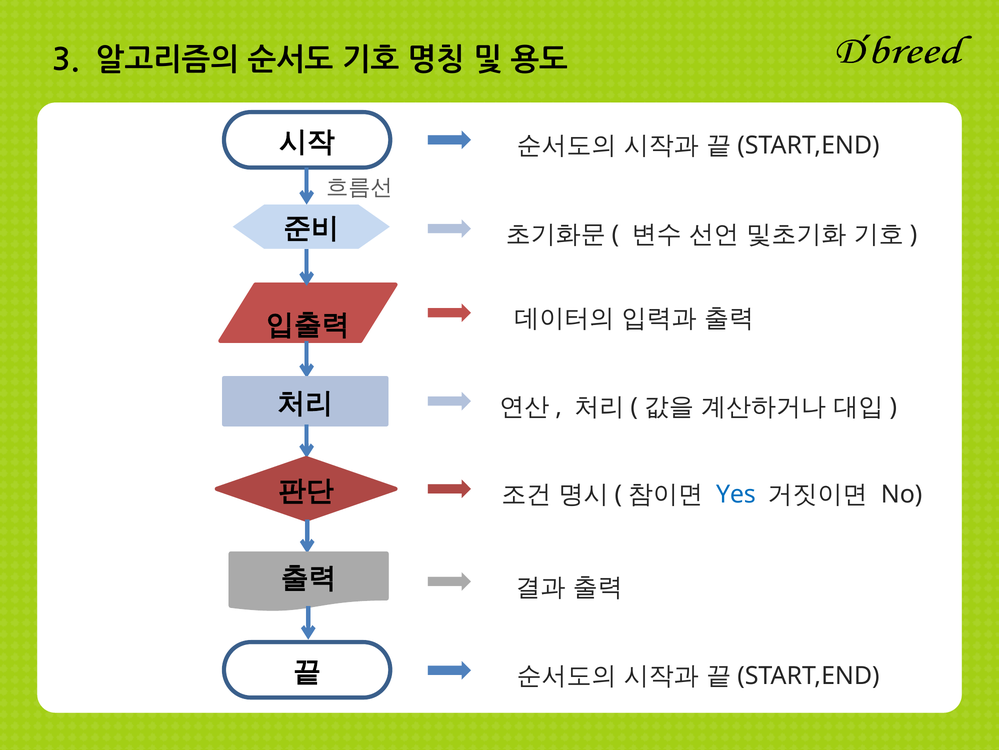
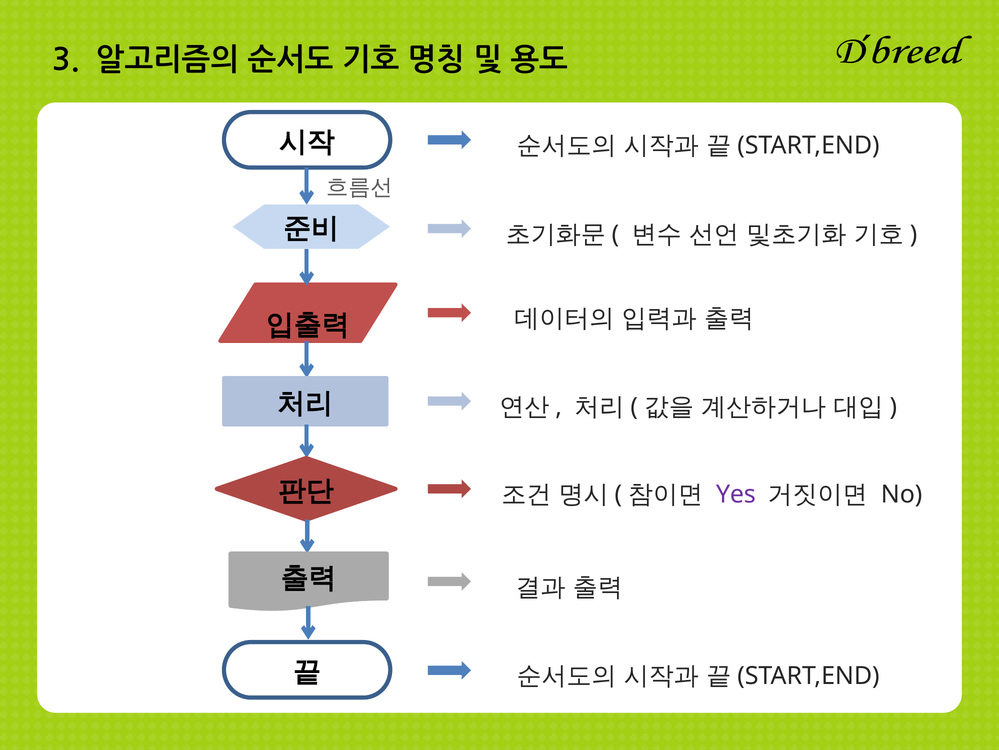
Yes colour: blue -> purple
